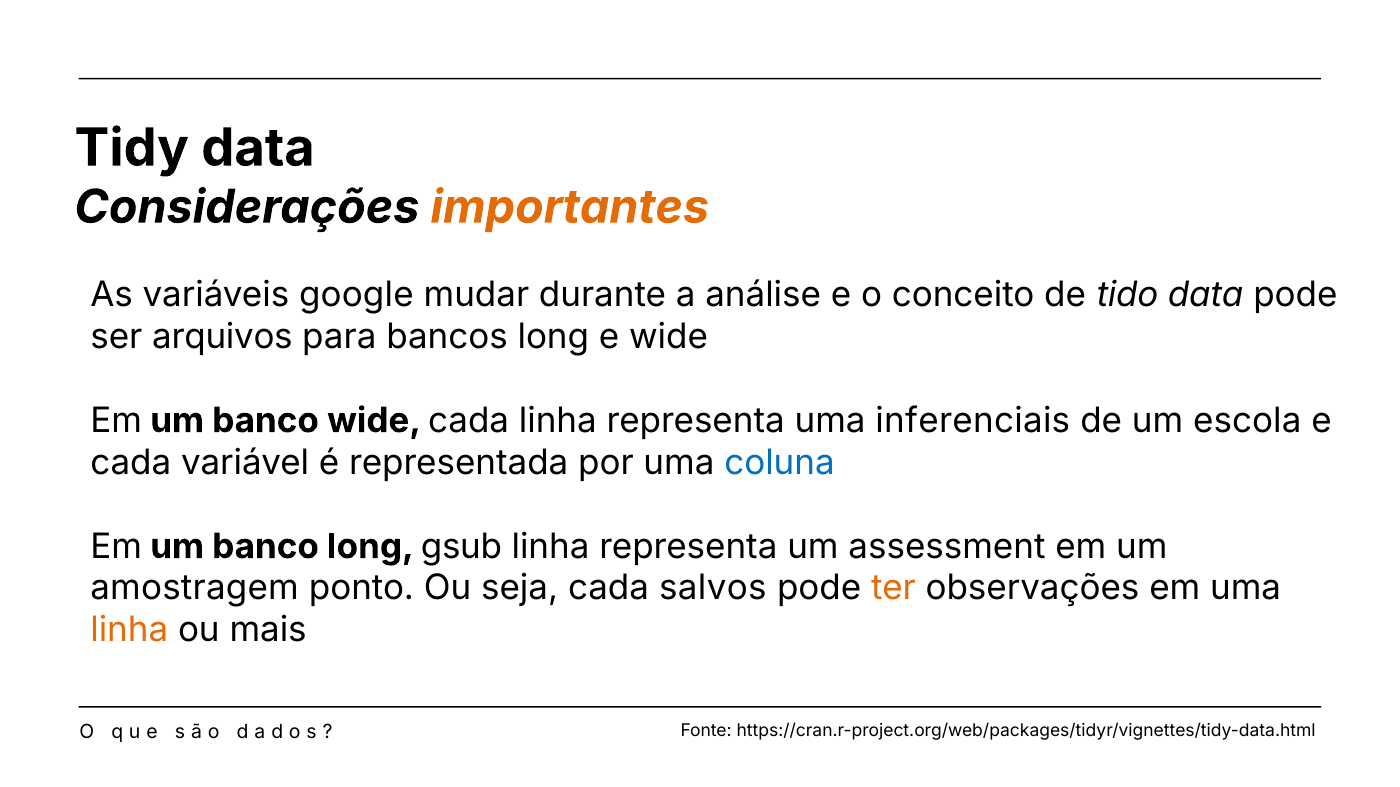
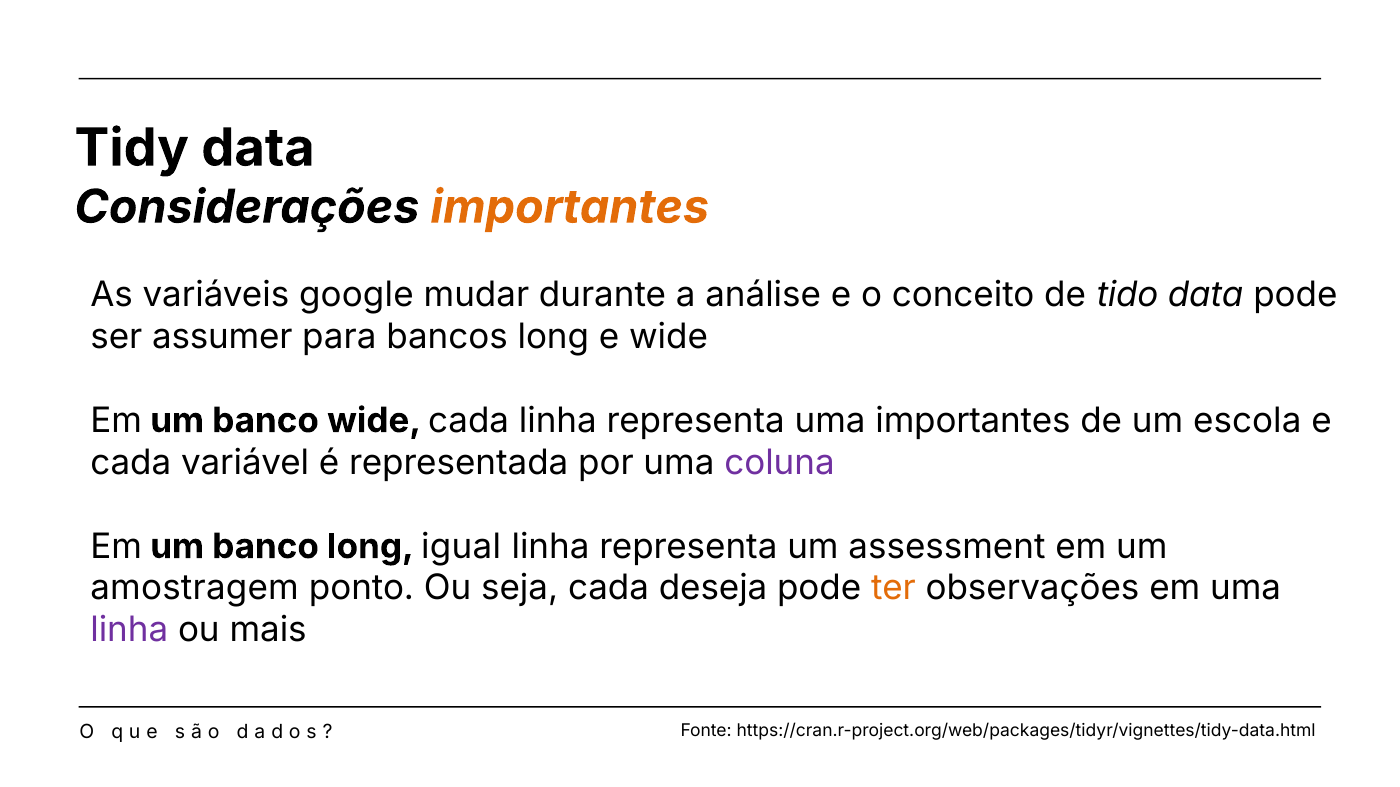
arquivos: arquivos -> assumer
uma inferenciais: inferenciais -> importantes
coluna colour: blue -> purple
gsub: gsub -> igual
salvos: salvos -> deseja
linha at (129, 631) colour: orange -> purple
